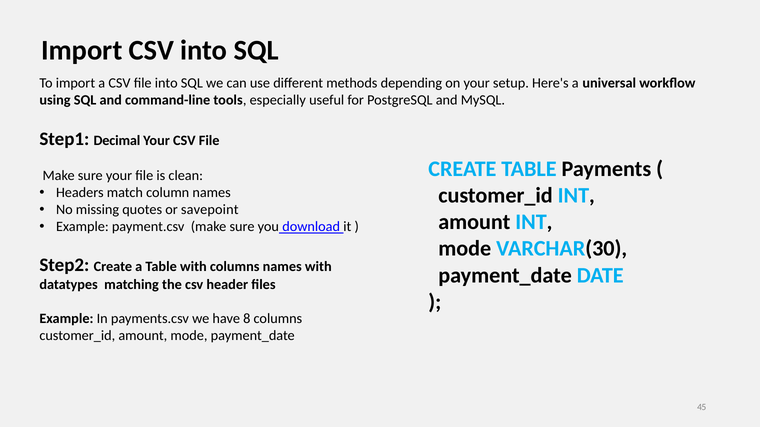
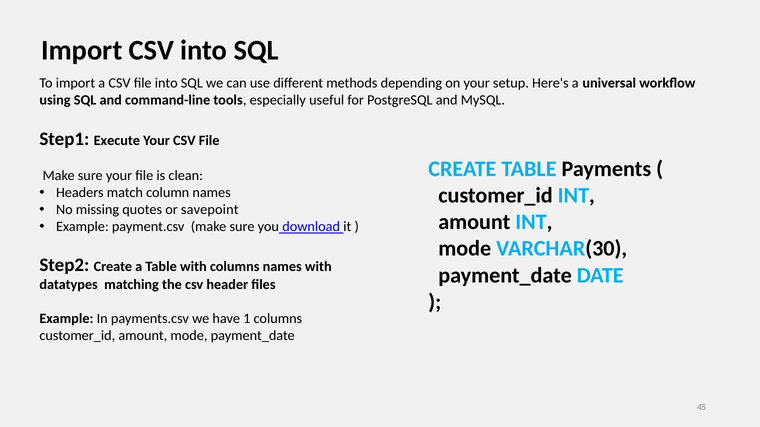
Decimal: Decimal -> Execute
8: 8 -> 1
